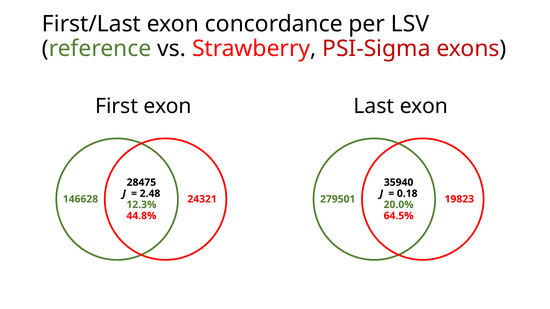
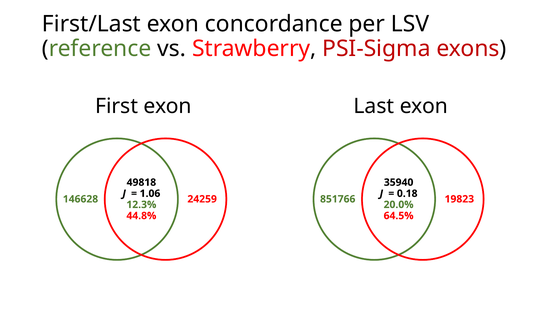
28475: 28475 -> 49818
2.48: 2.48 -> 1.06
24321: 24321 -> 24259
279501: 279501 -> 851766
